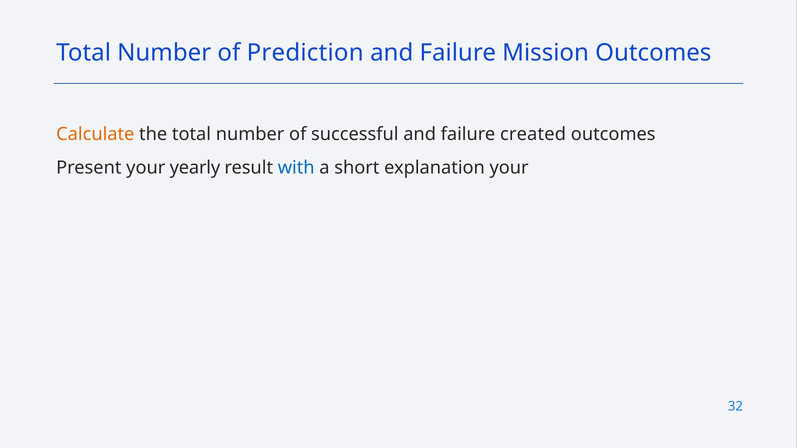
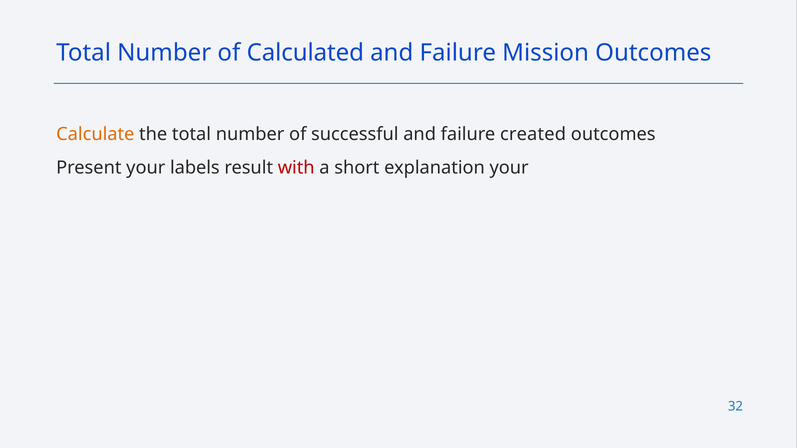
Prediction: Prediction -> Calculated
yearly: yearly -> labels
with colour: blue -> red
